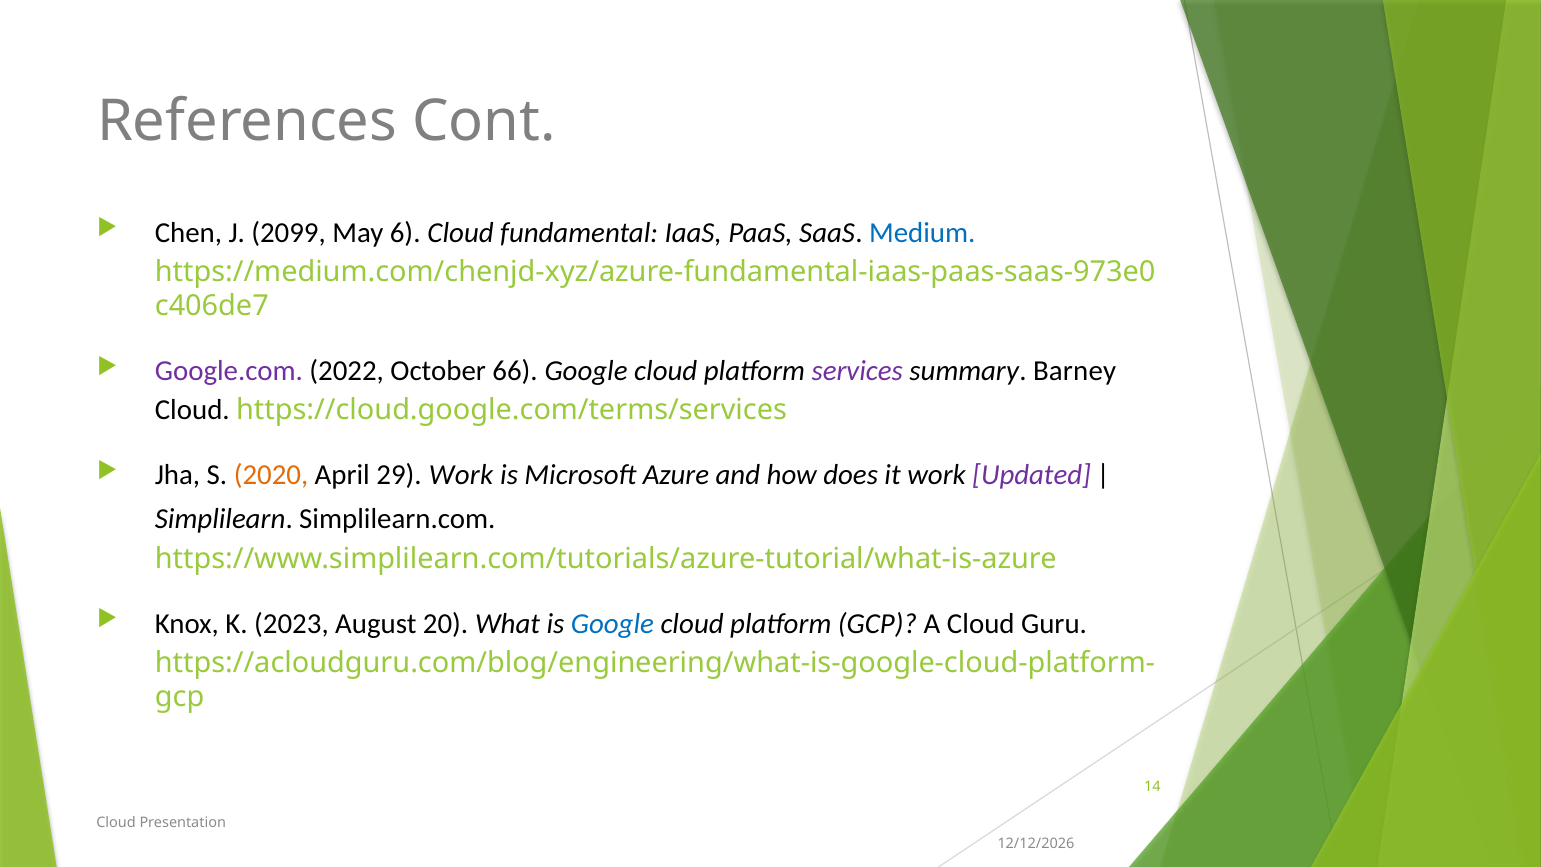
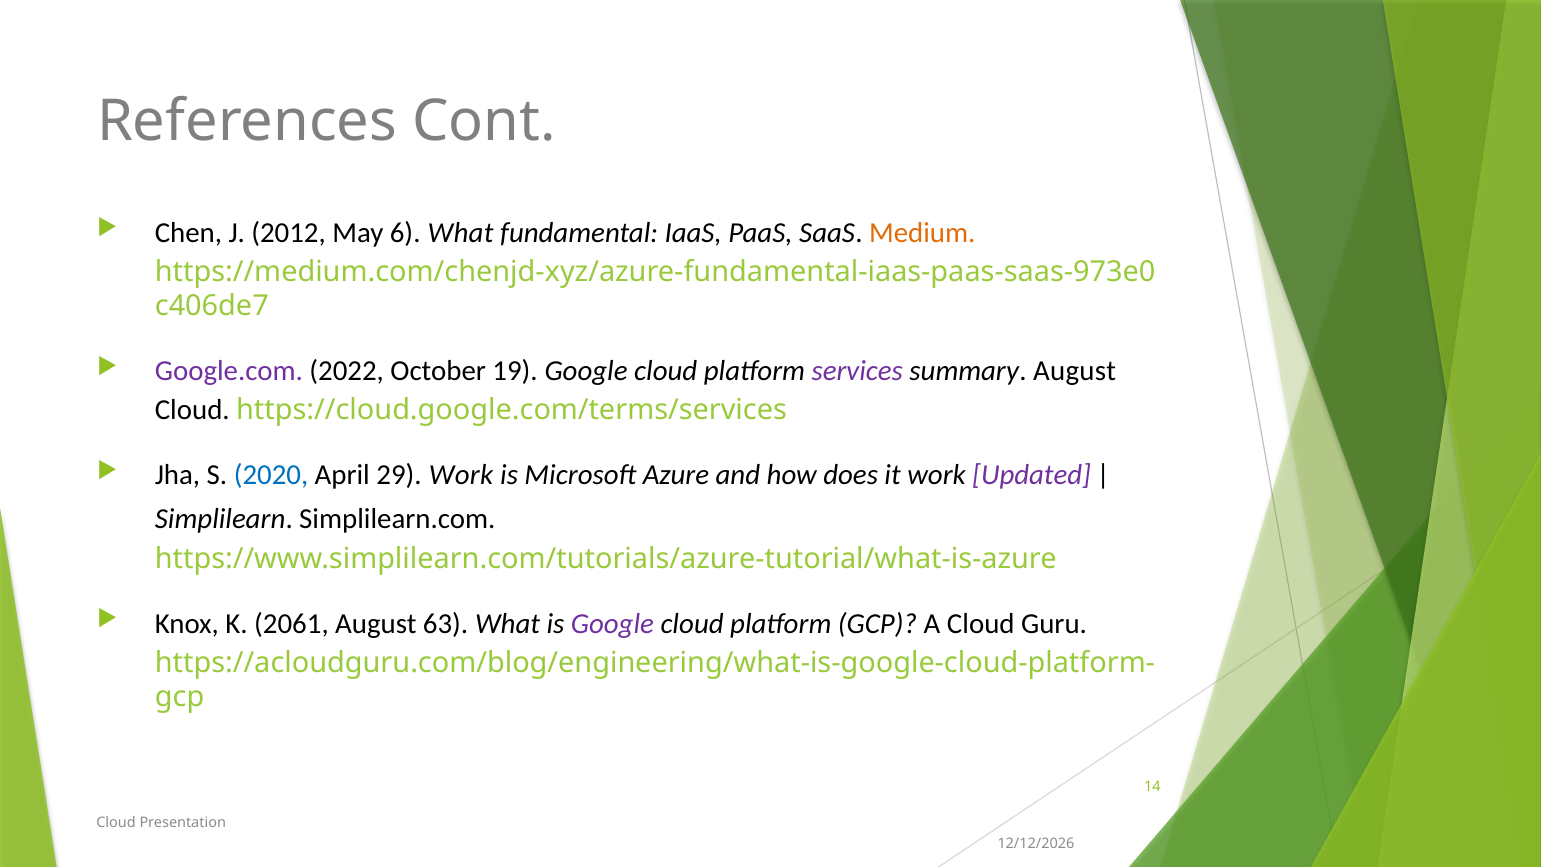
2099: 2099 -> 2012
6 Cloud: Cloud -> What
Medium colour: blue -> orange
66: 66 -> 19
summary Barney: Barney -> August
2020 colour: orange -> blue
2023: 2023 -> 2061
20: 20 -> 63
Google at (612, 623) colour: blue -> purple
